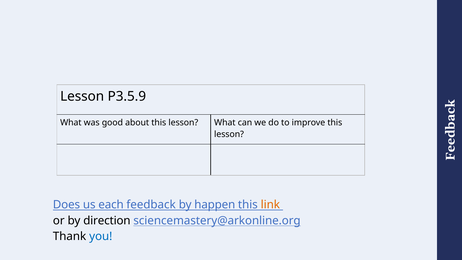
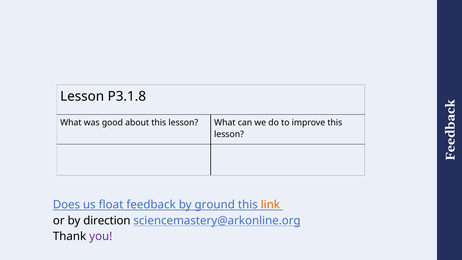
P3.5.9: P3.5.9 -> P3.1.8
each: each -> float
happen: happen -> ground
you colour: blue -> purple
